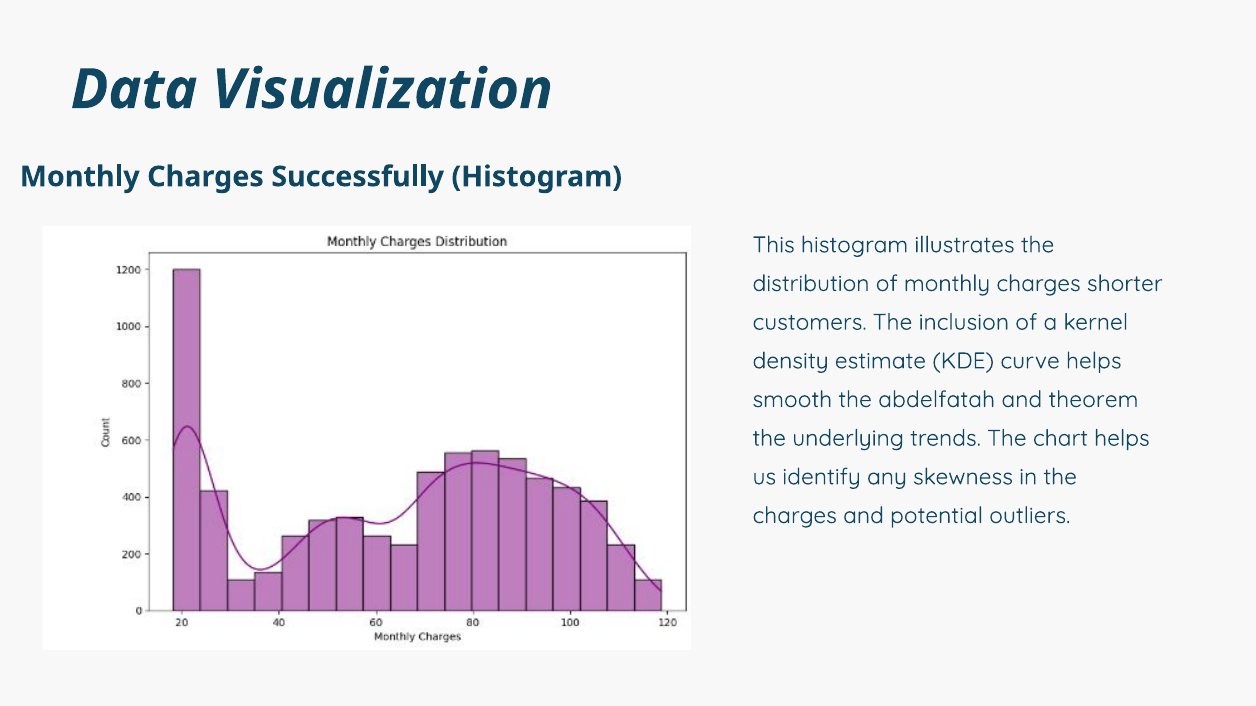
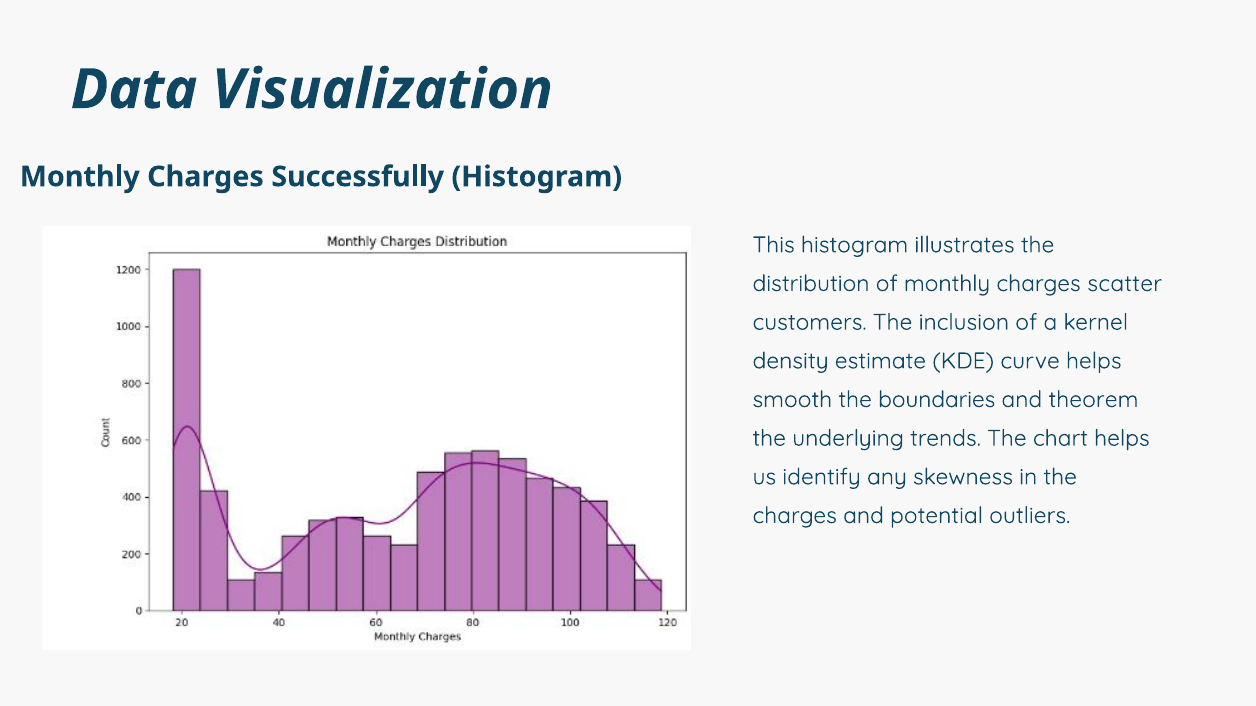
shorter: shorter -> scatter
abdelfatah: abdelfatah -> boundaries
